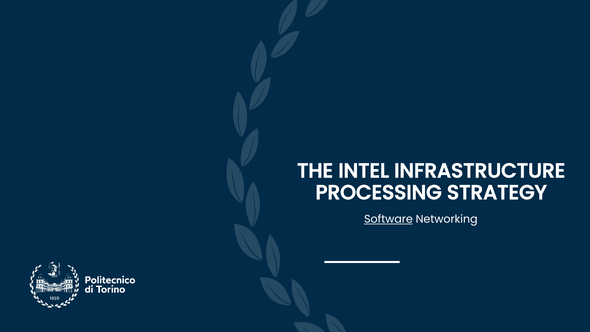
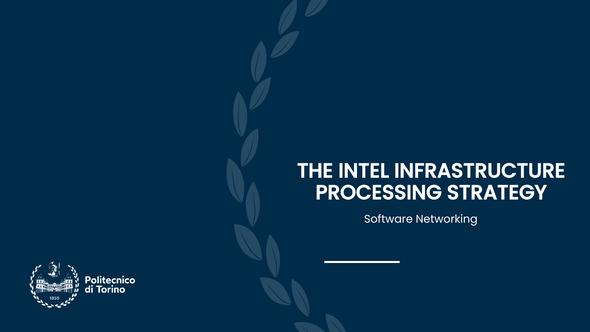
Software underline: present -> none
